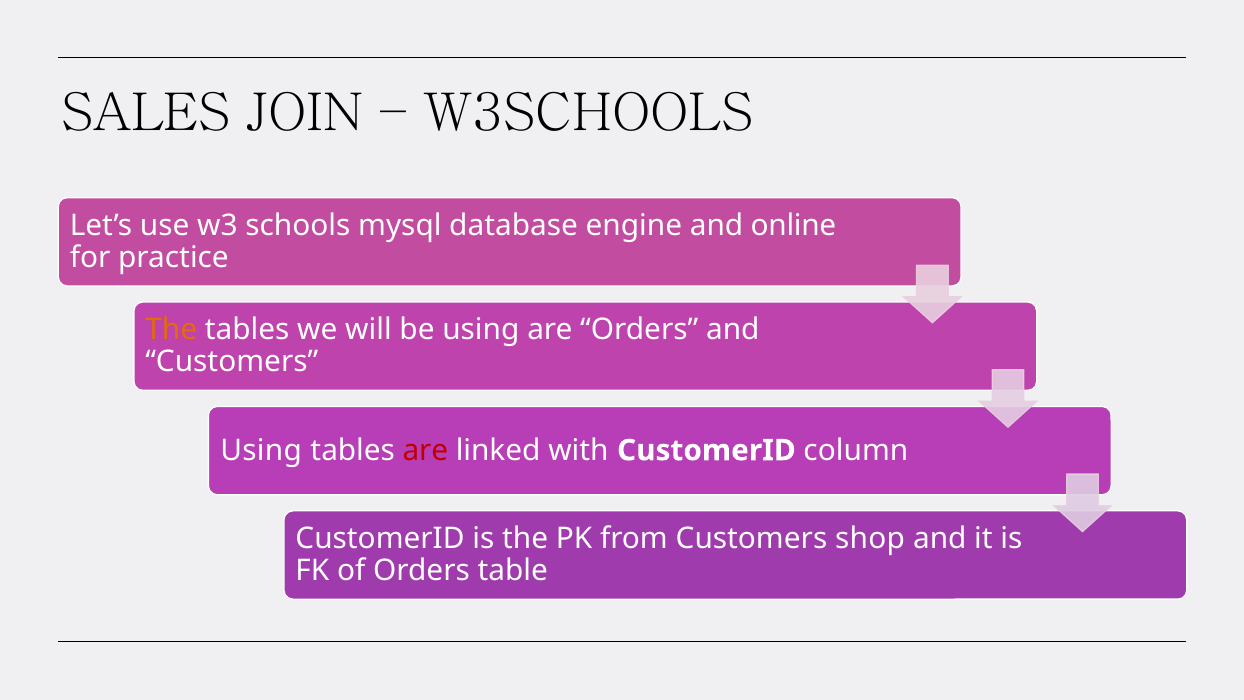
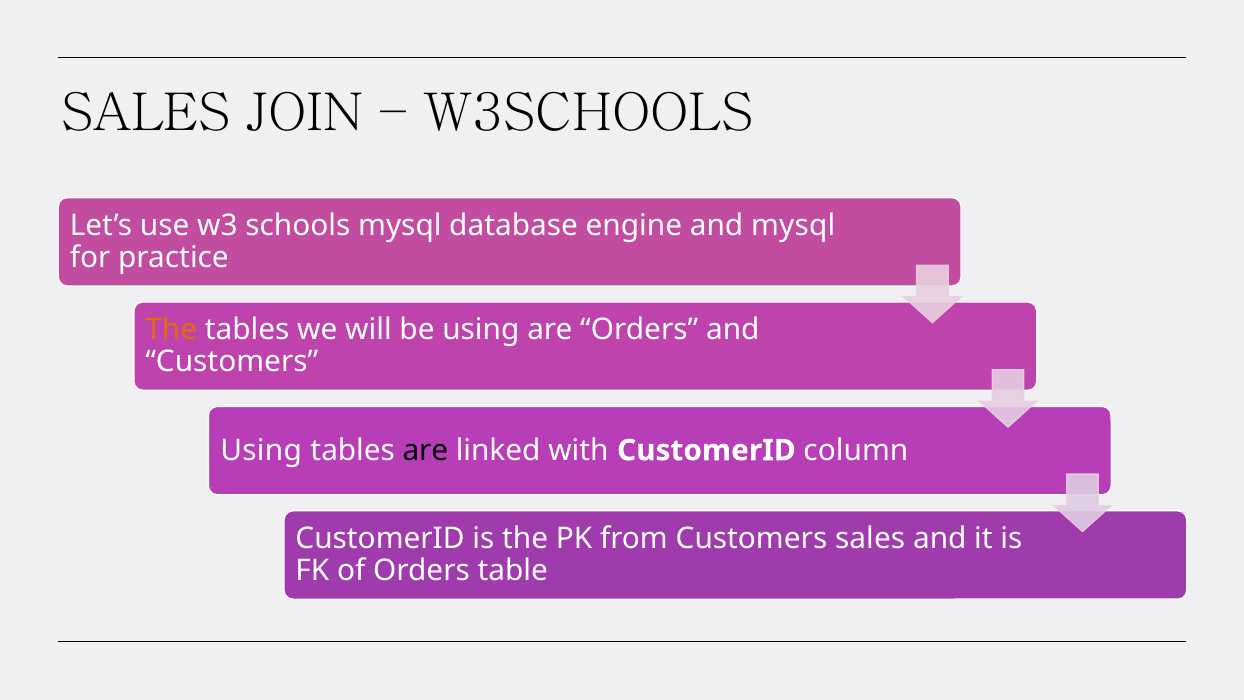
and online: online -> mysql
are at (425, 450) colour: red -> black
Customers shop: shop -> sales
